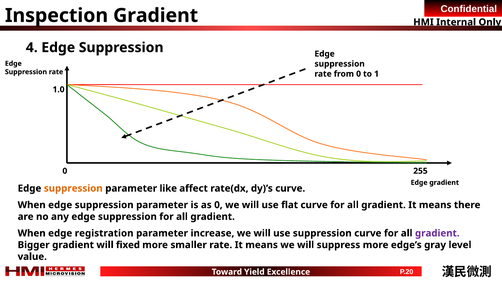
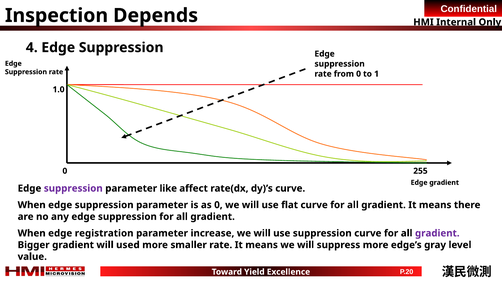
Inspection Gradient: Gradient -> Depends
suppression at (73, 189) colour: orange -> purple
fixed: fixed -> used
